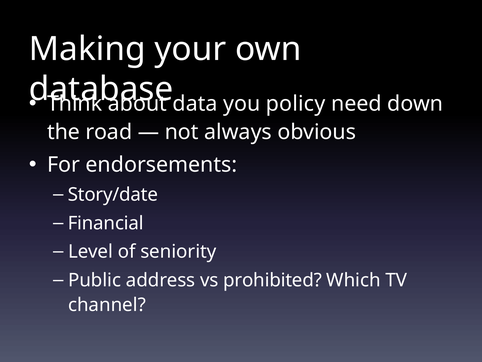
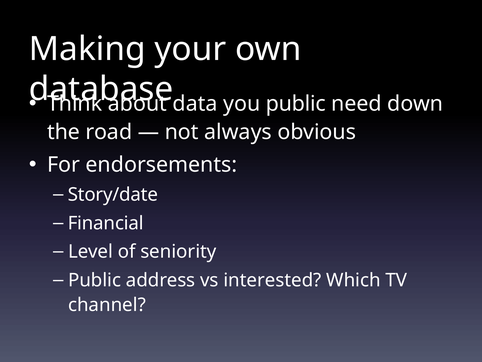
you policy: policy -> public
prohibited: prohibited -> interested
